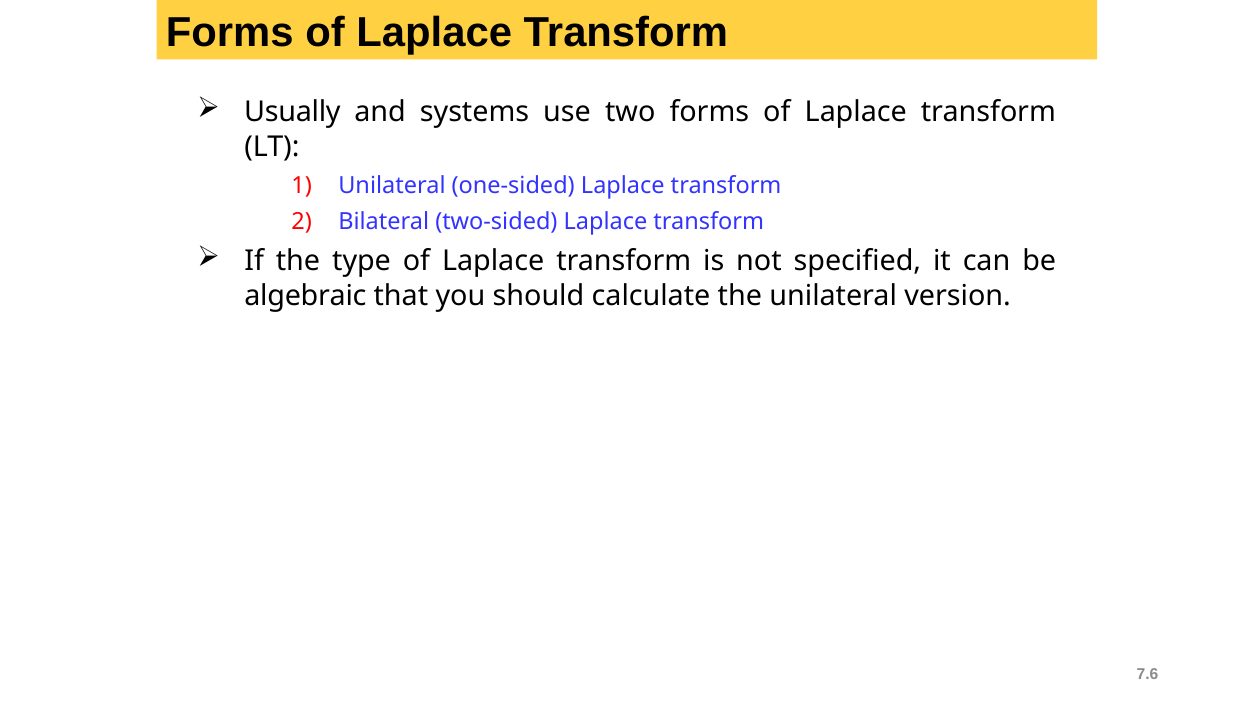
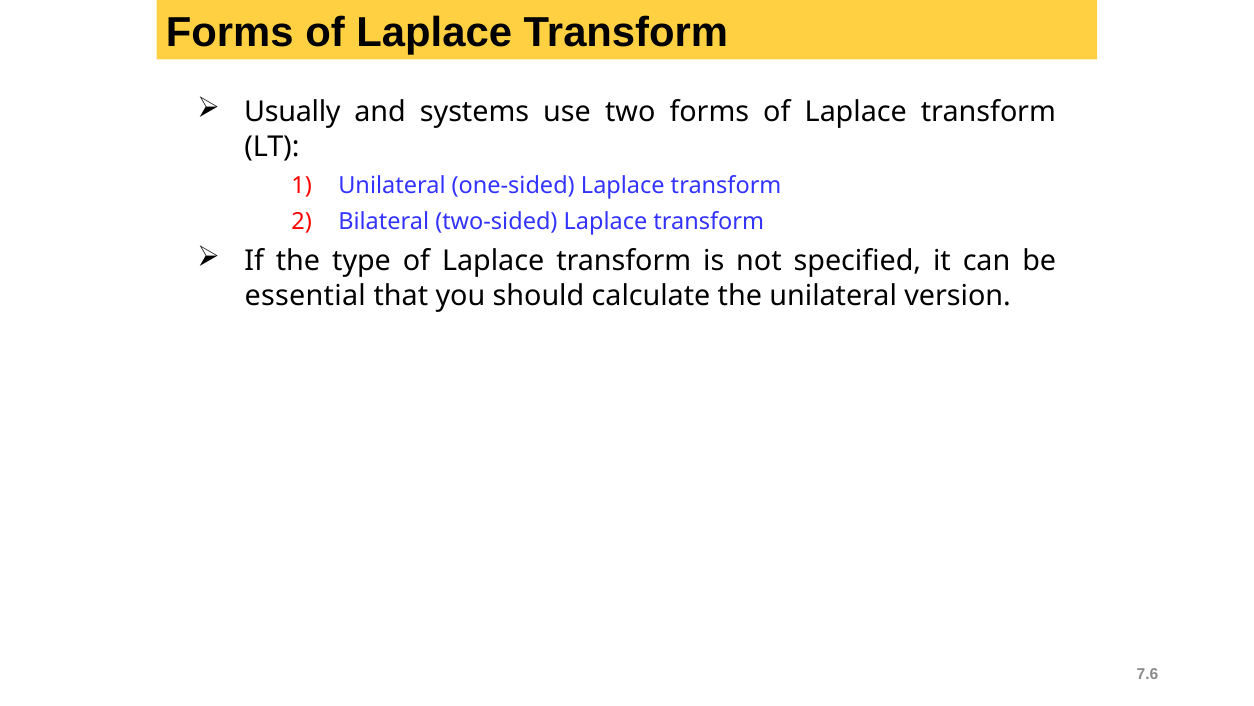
algebraic: algebraic -> essential
